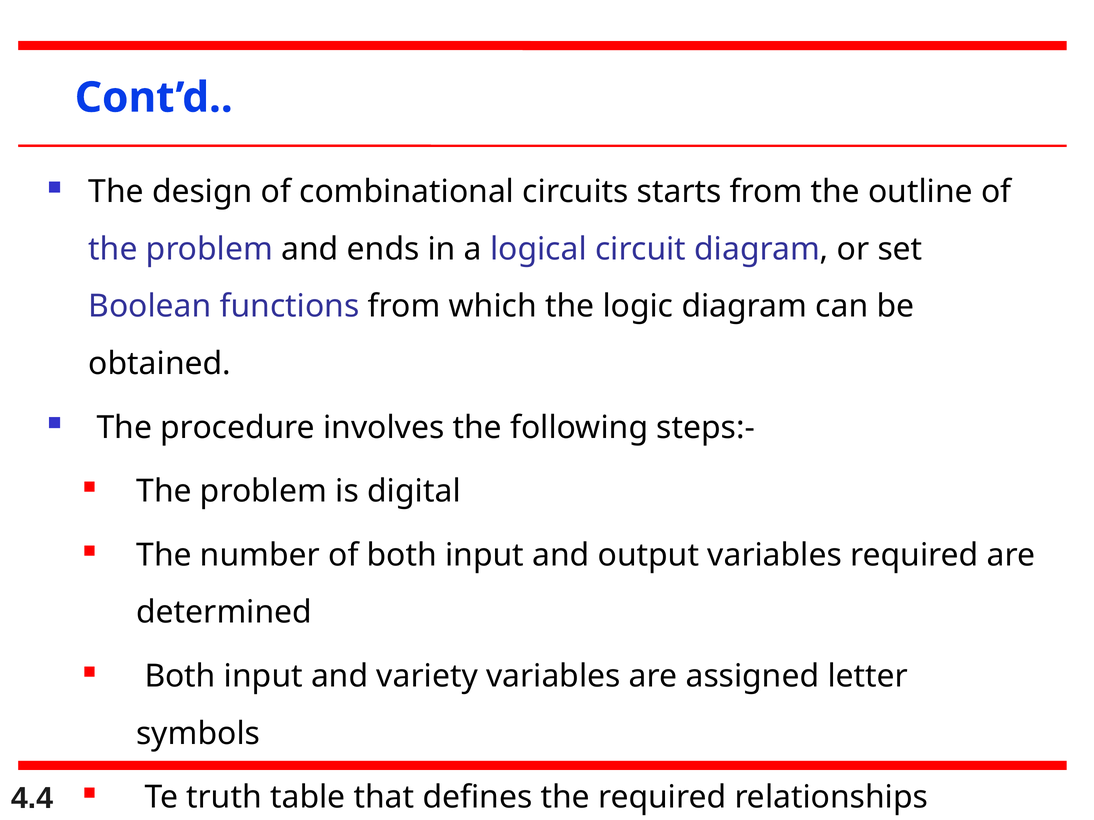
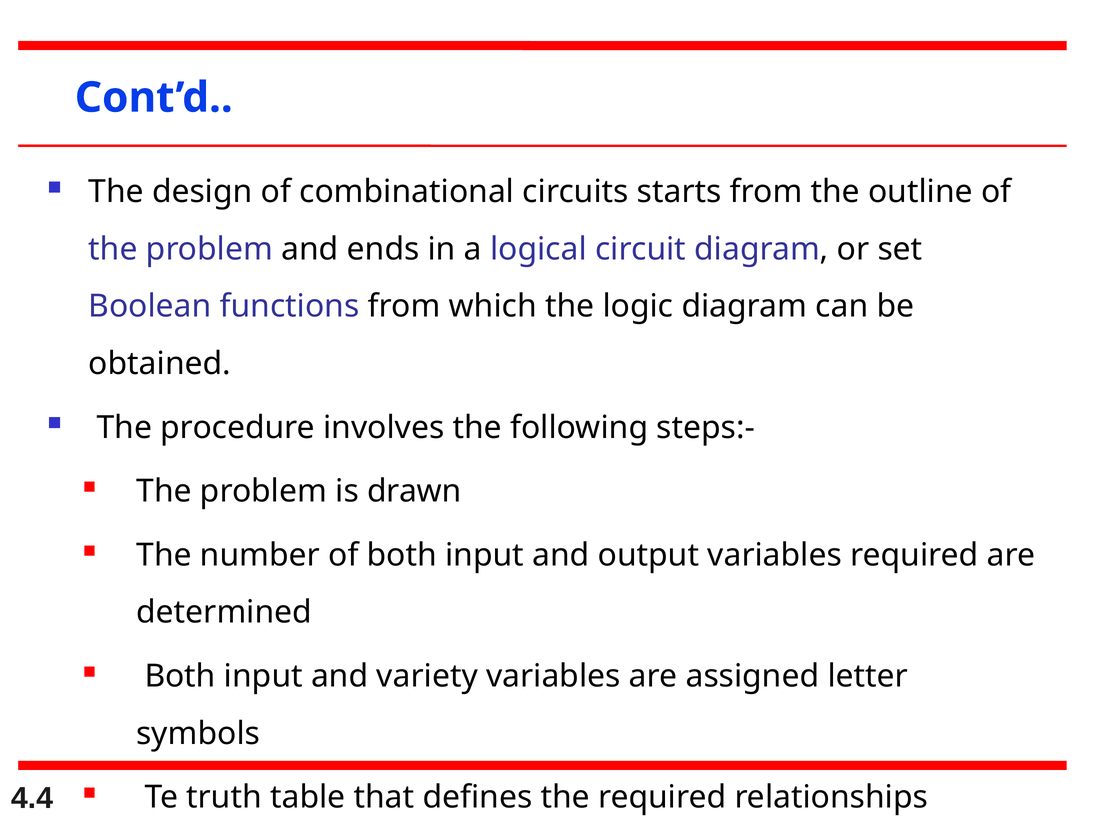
digital: digital -> drawn
